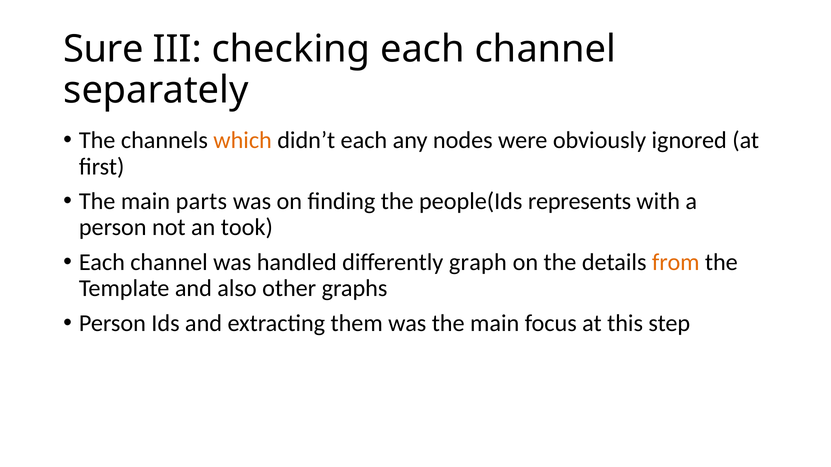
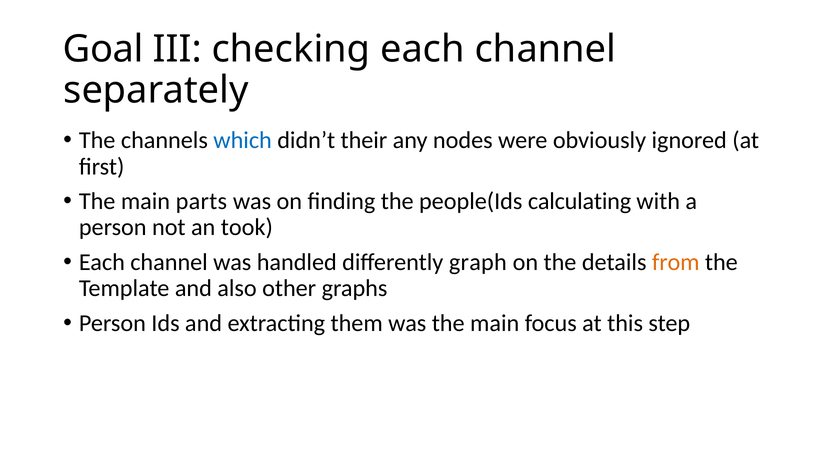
Sure: Sure -> Goal
which colour: orange -> blue
didn’t each: each -> their
represents: represents -> calculating
